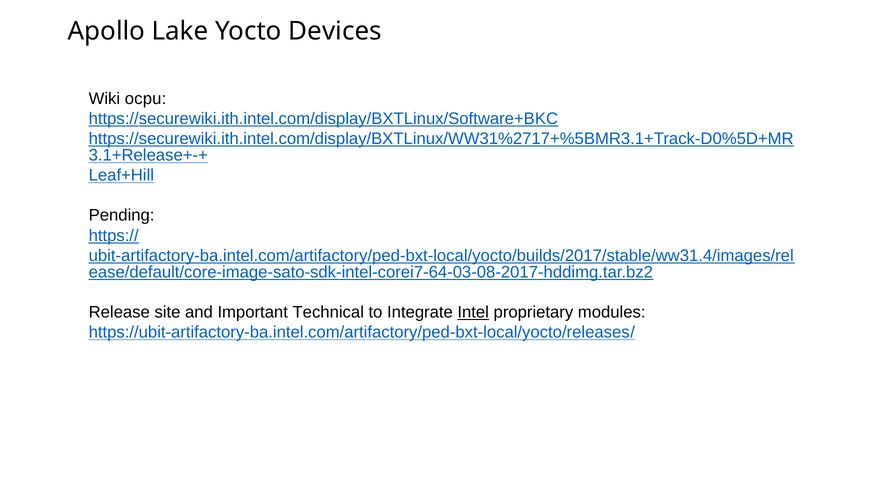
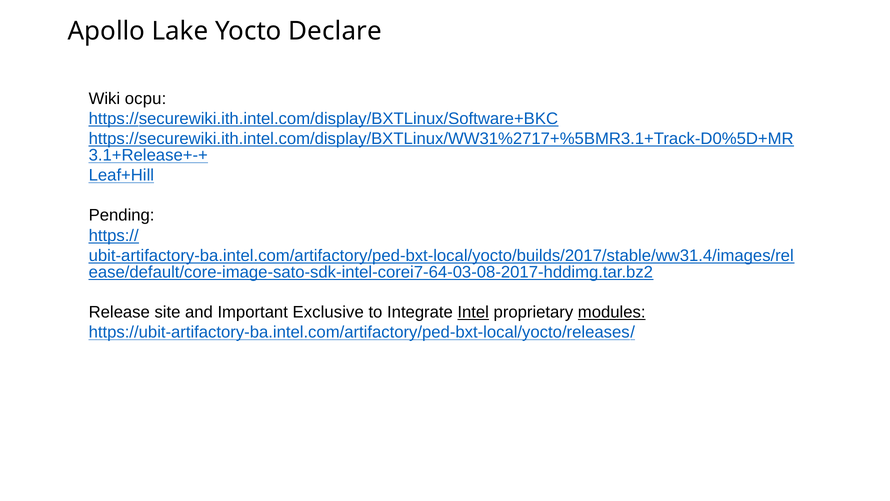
Devices: Devices -> Declare
Technical: Technical -> Exclusive
modules underline: none -> present
